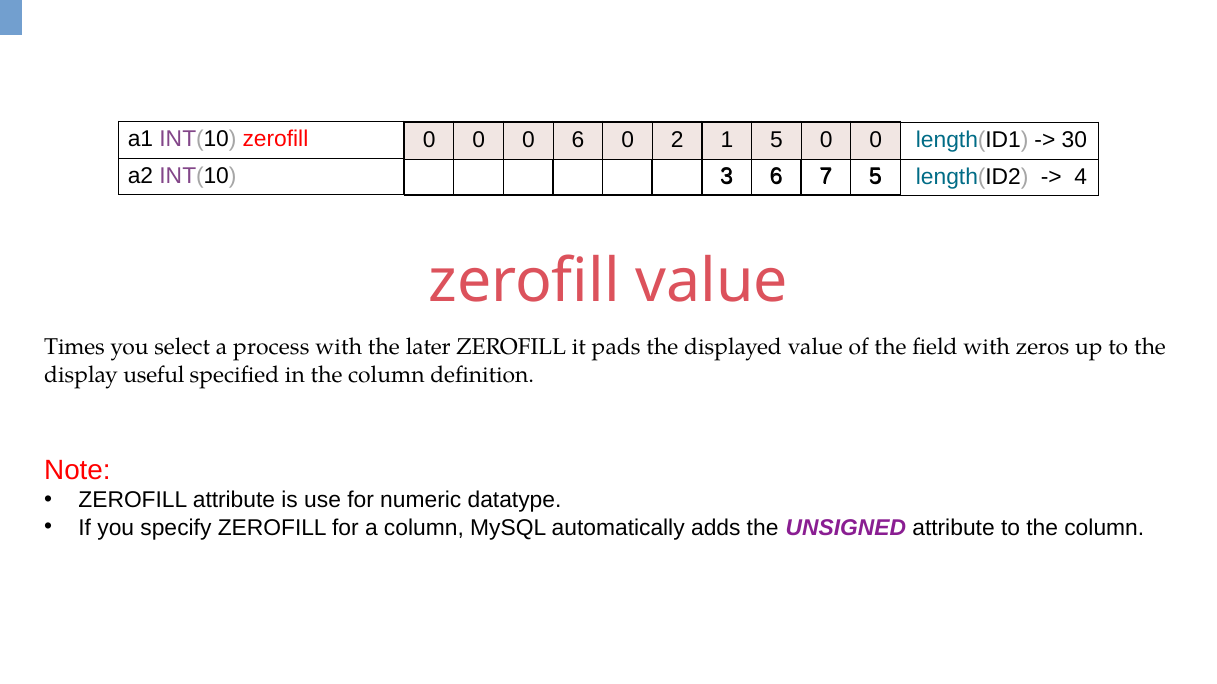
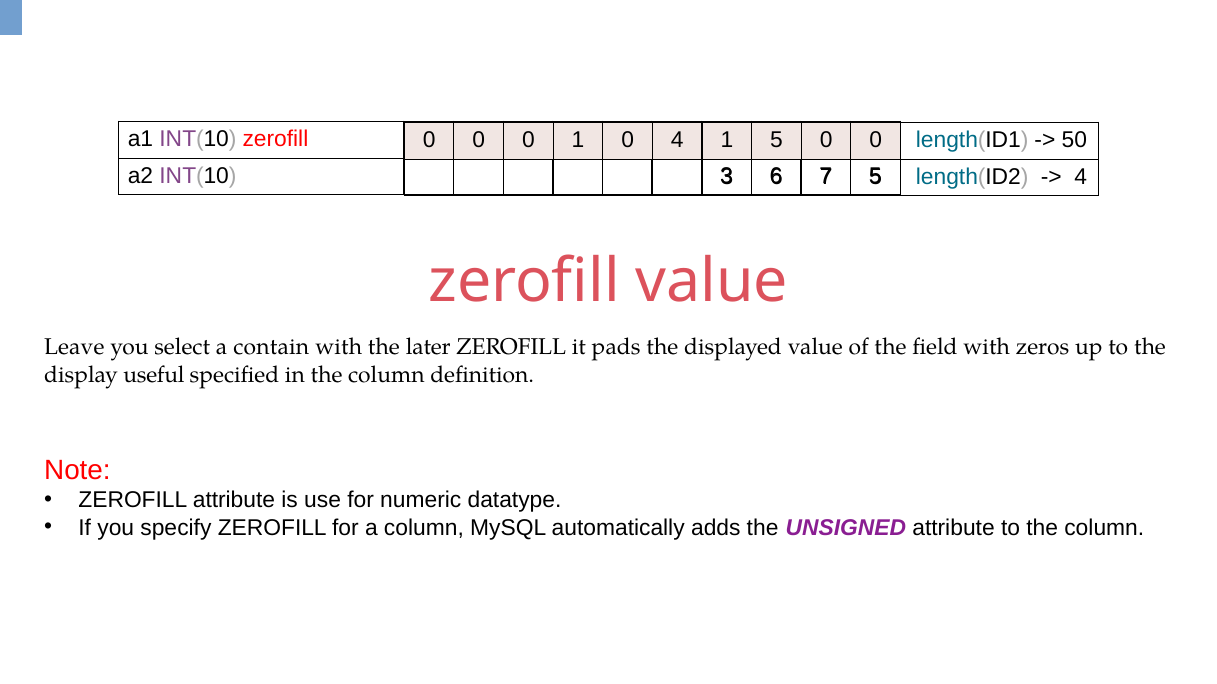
0 6: 6 -> 1
0 2: 2 -> 4
30: 30 -> 50
Times: Times -> Leave
process: process -> contain
